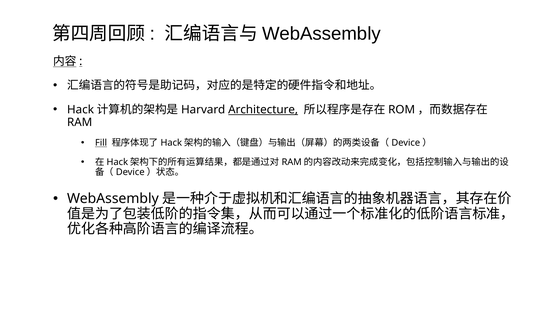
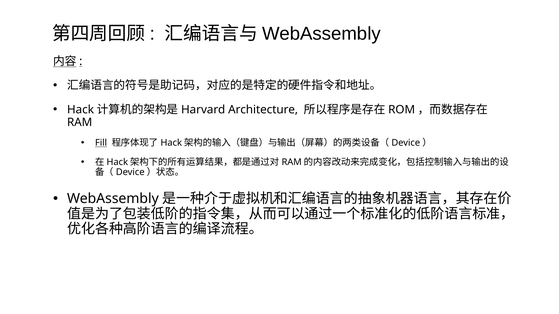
Architecture underline: present -> none
